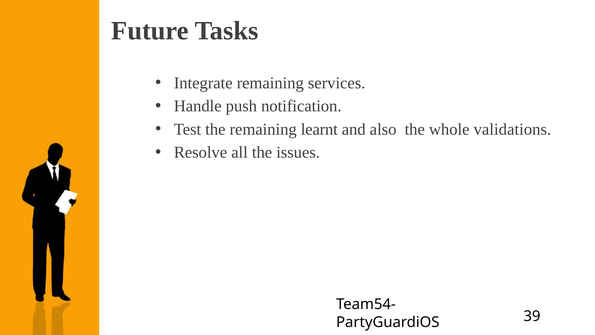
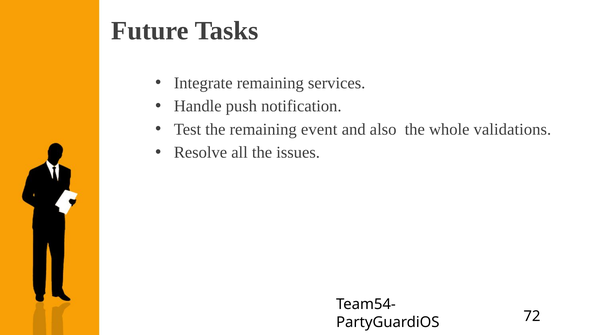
learnt: learnt -> event
39: 39 -> 72
